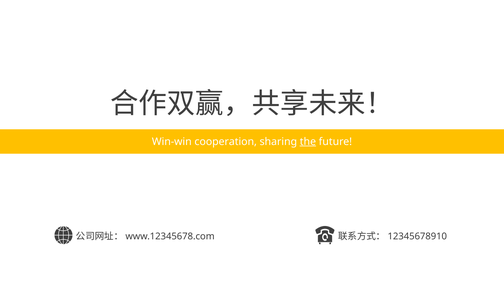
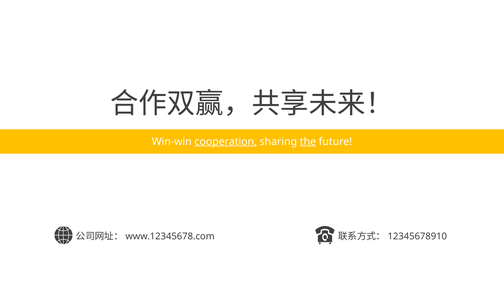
cooperation underline: none -> present
